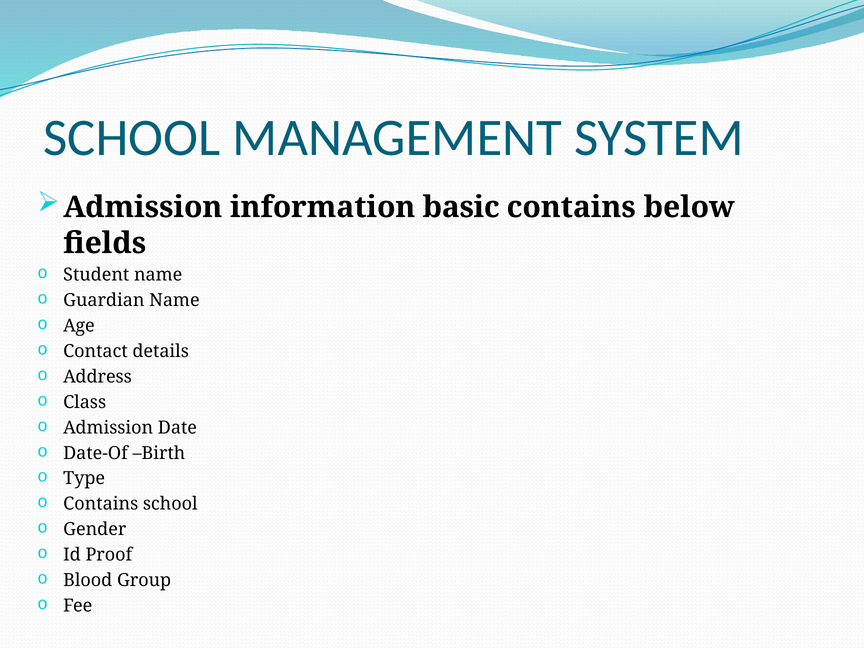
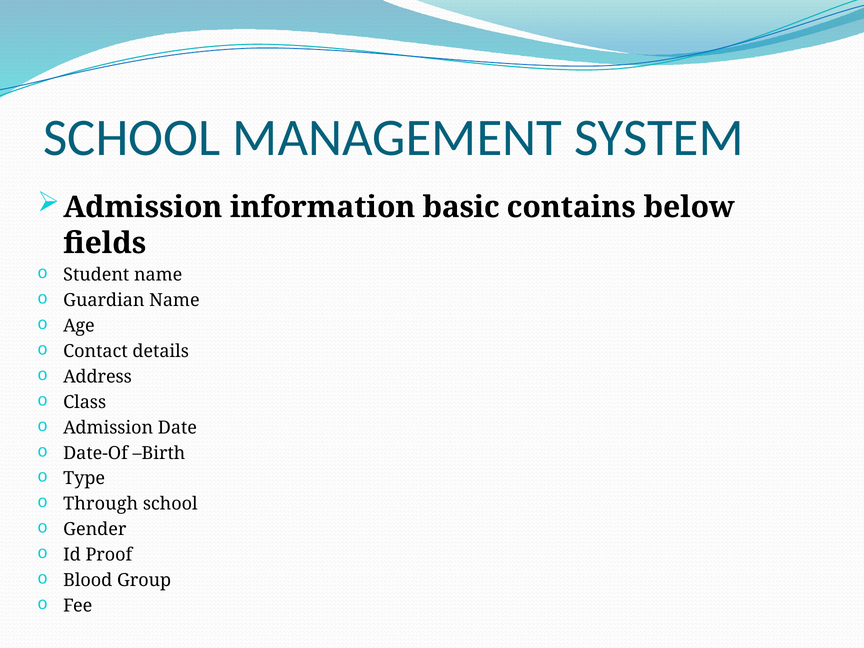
Contains at (101, 504): Contains -> Through
